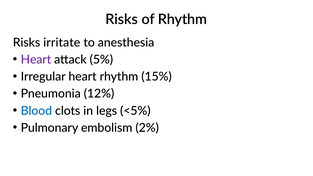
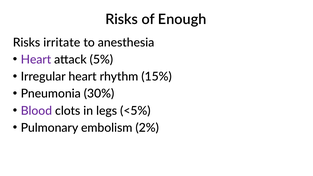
of Rhythm: Rhythm -> Enough
12%: 12% -> 30%
Blood colour: blue -> purple
